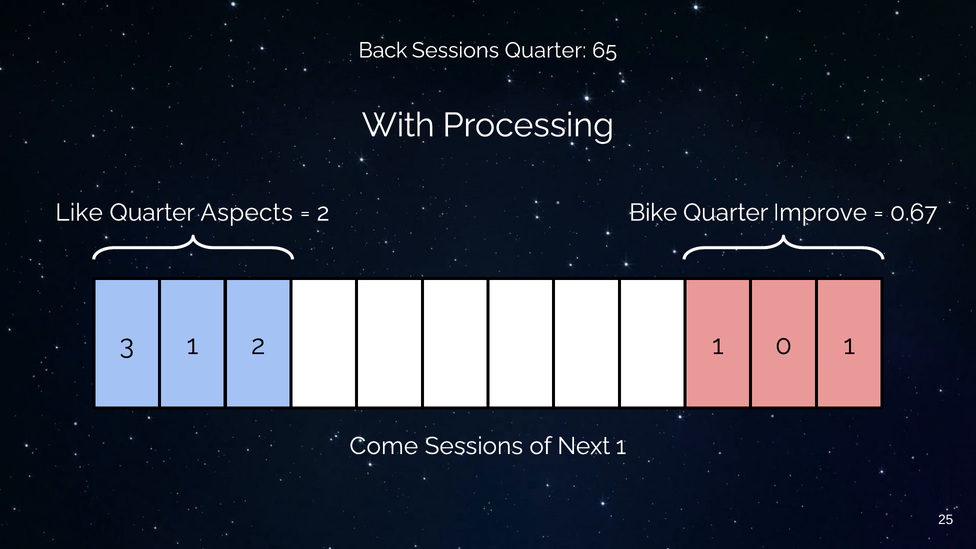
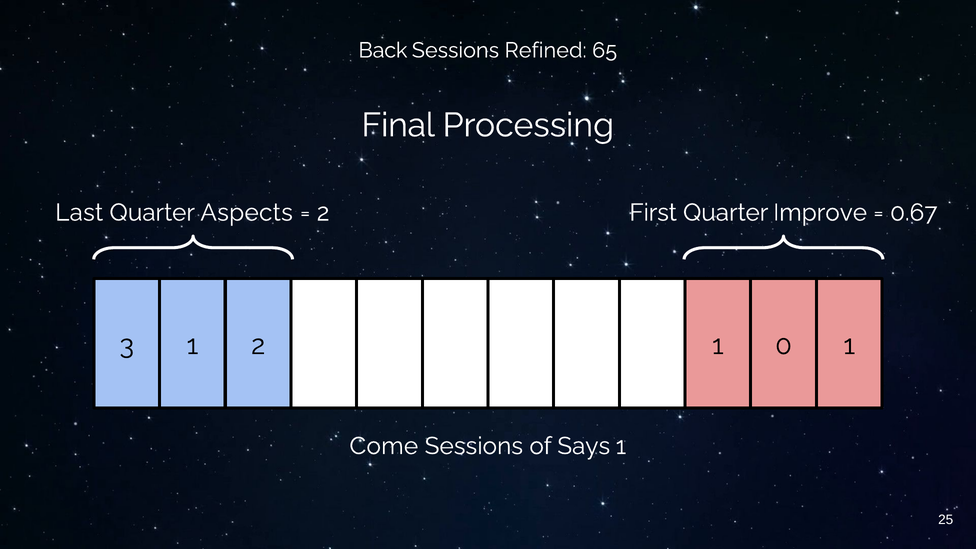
Sessions Quarter: Quarter -> Refined
With: With -> Final
Like: Like -> Last
Bike: Bike -> First
Next: Next -> Says
